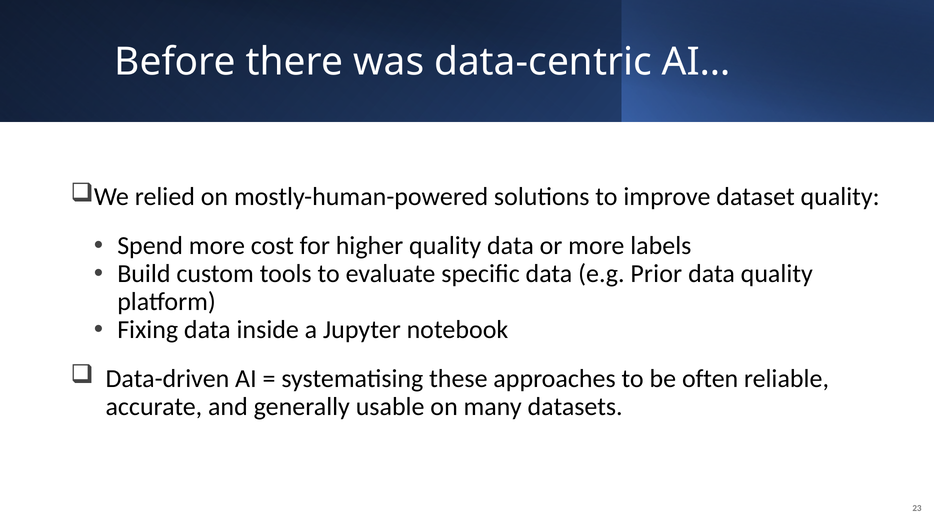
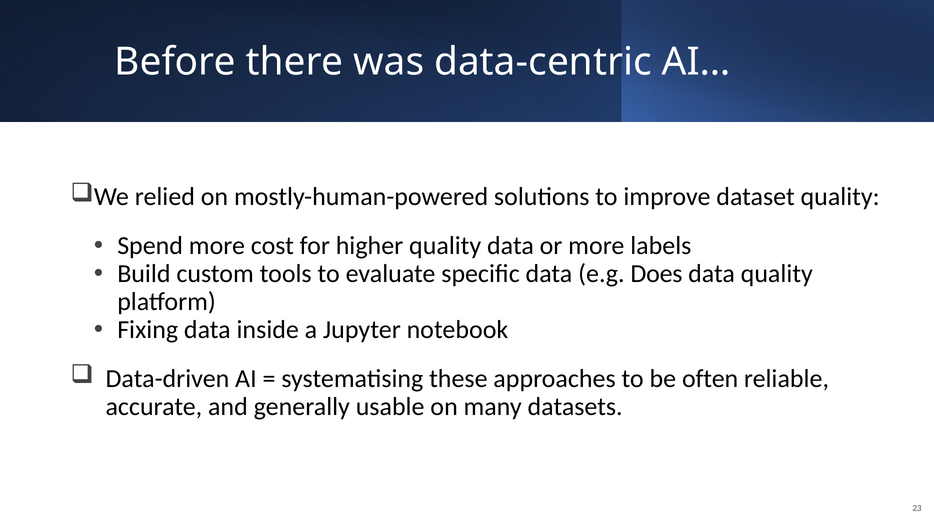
Prior: Prior -> Does
